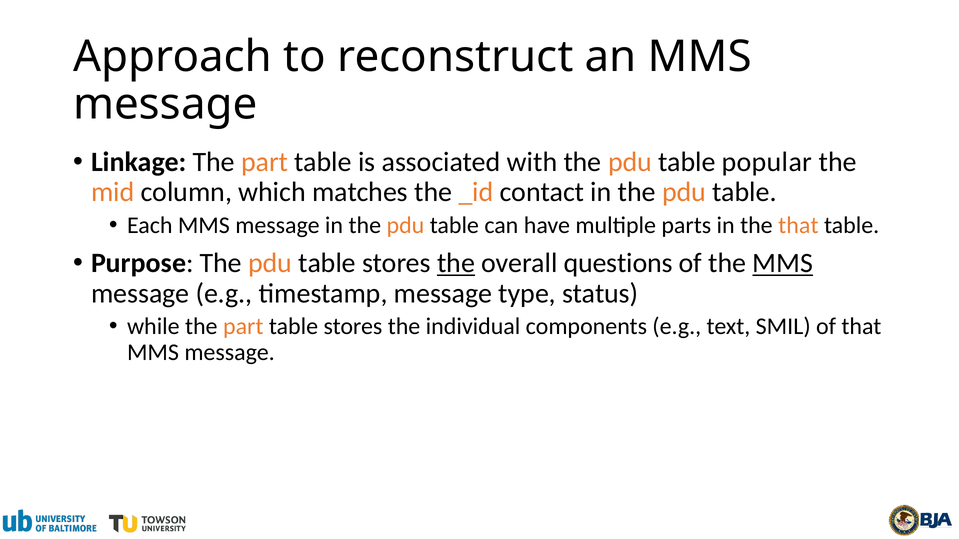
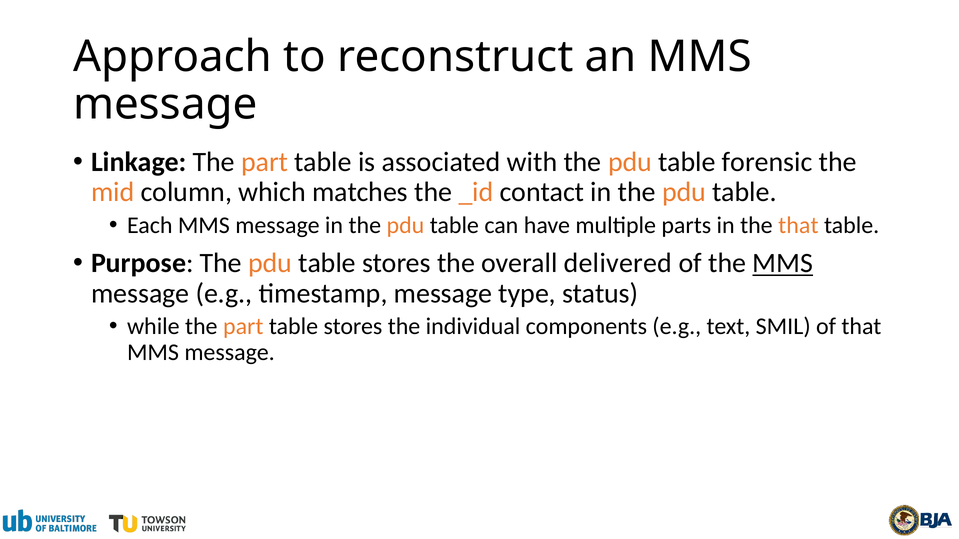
popular: popular -> forensic
the at (456, 263) underline: present -> none
questions: questions -> delivered
